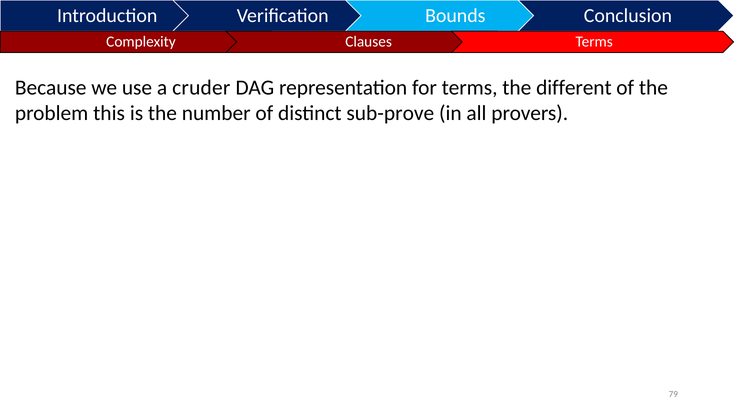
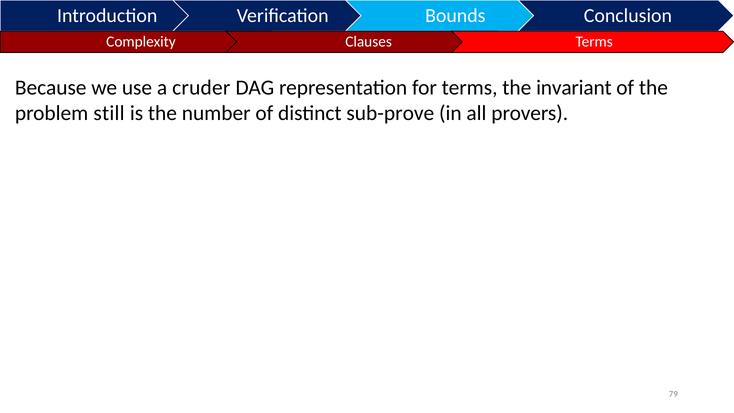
different: different -> invariant
this: this -> still
